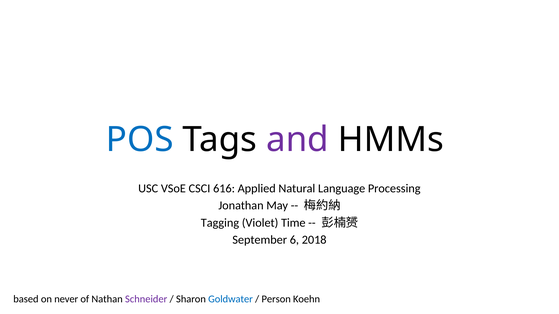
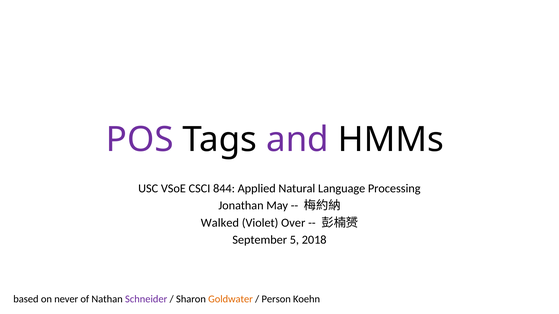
POS colour: blue -> purple
616: 616 -> 844
Tagging: Tagging -> Walked
Time: Time -> Over
6: 6 -> 5
Goldwater colour: blue -> orange
